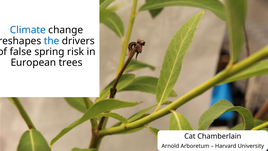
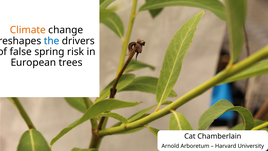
Climate colour: blue -> orange
